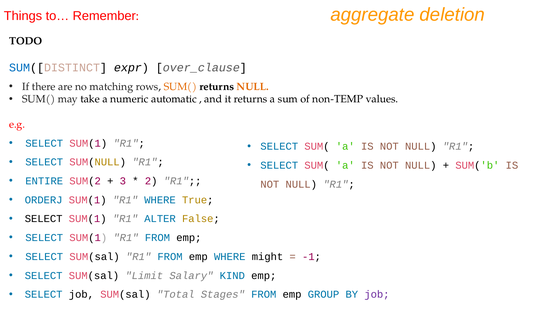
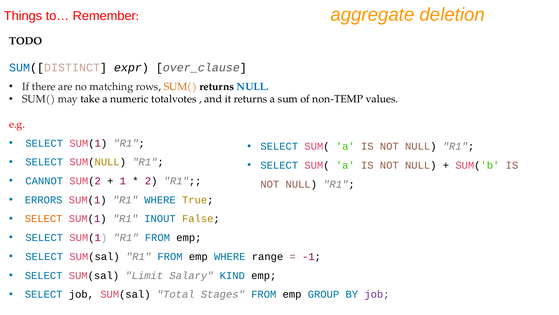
NULL at (253, 86) colour: orange -> blue
automatic: automatic -> totalvotes
ENTIRE: ENTIRE -> CANNOT
3: 3 -> 1
ORDERJ: ORDERJ -> ERRORS
SELECT at (44, 218) colour: black -> orange
ALTER: ALTER -> INOUT
might: might -> range
